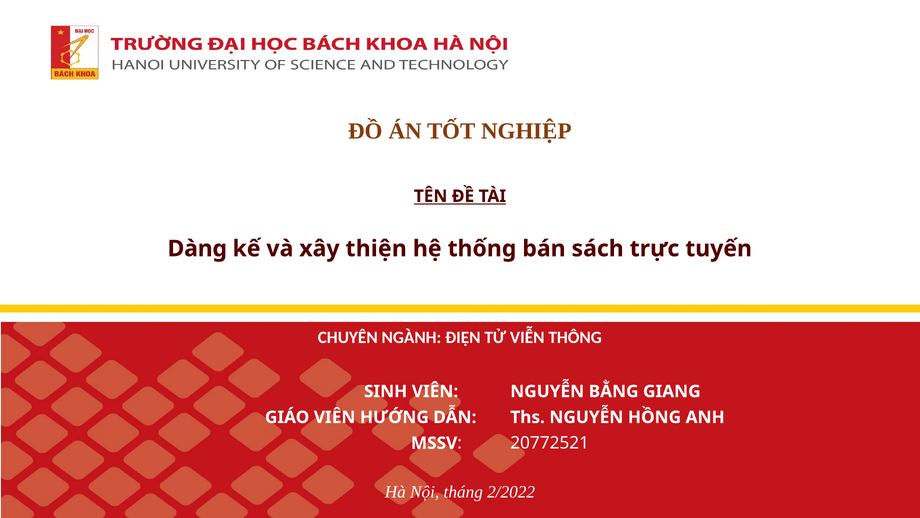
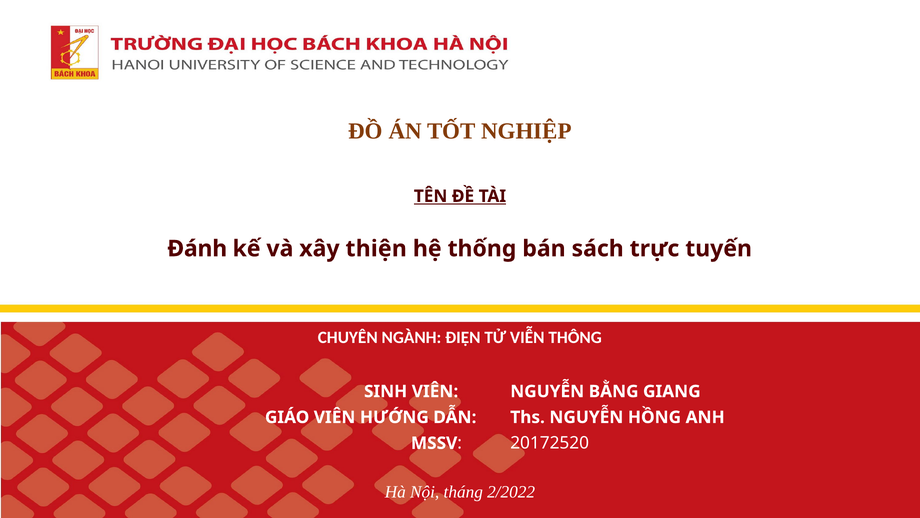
Dàng: Dàng -> Đánh
20772521: 20772521 -> 20172520
